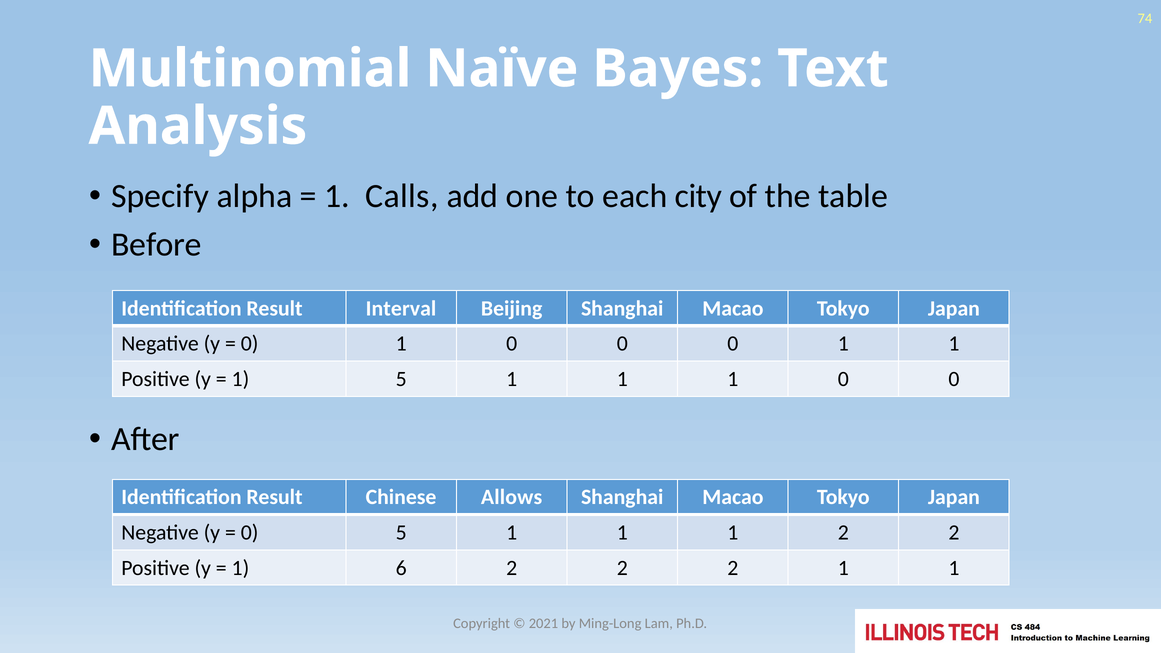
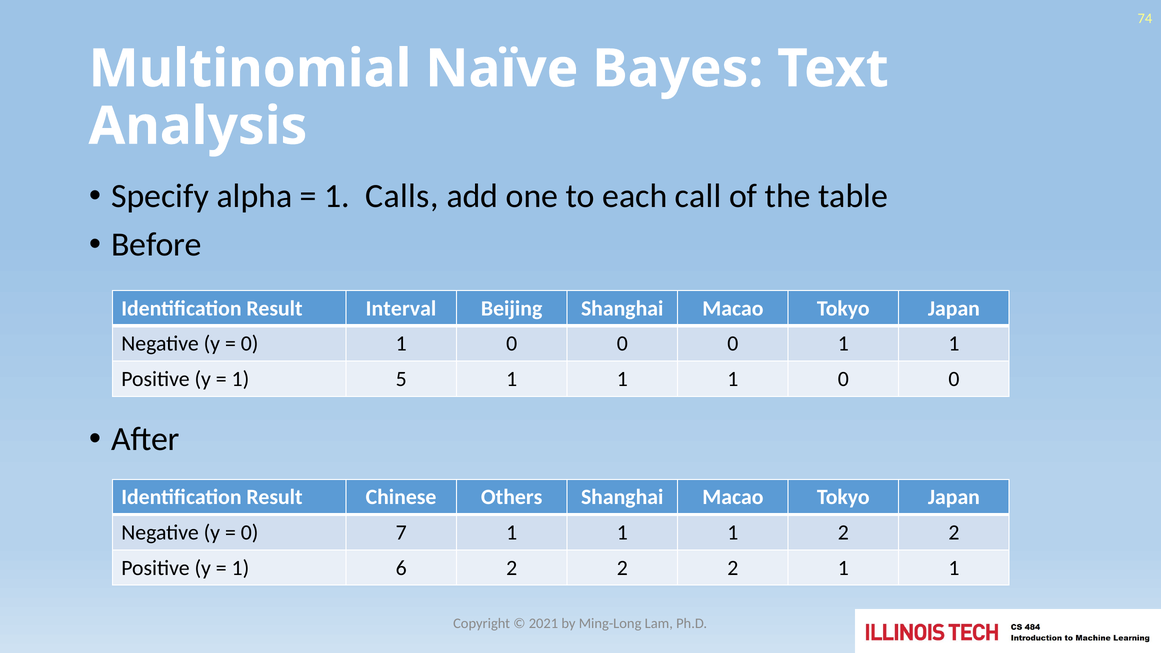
city: city -> call
Allows: Allows -> Others
0 5: 5 -> 7
